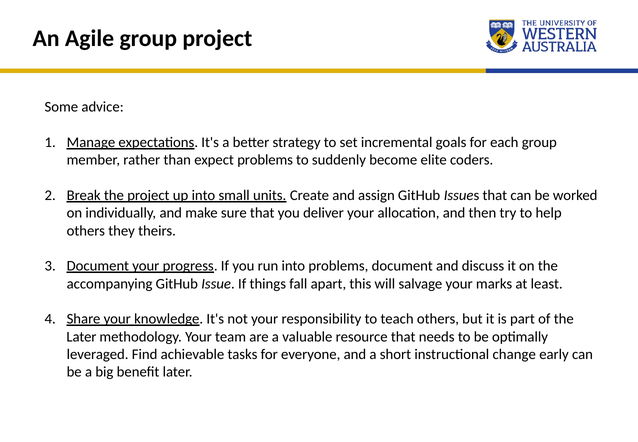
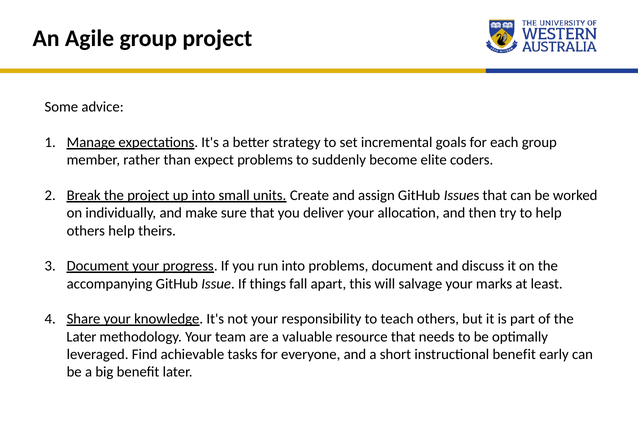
others they: they -> help
instructional change: change -> benefit
